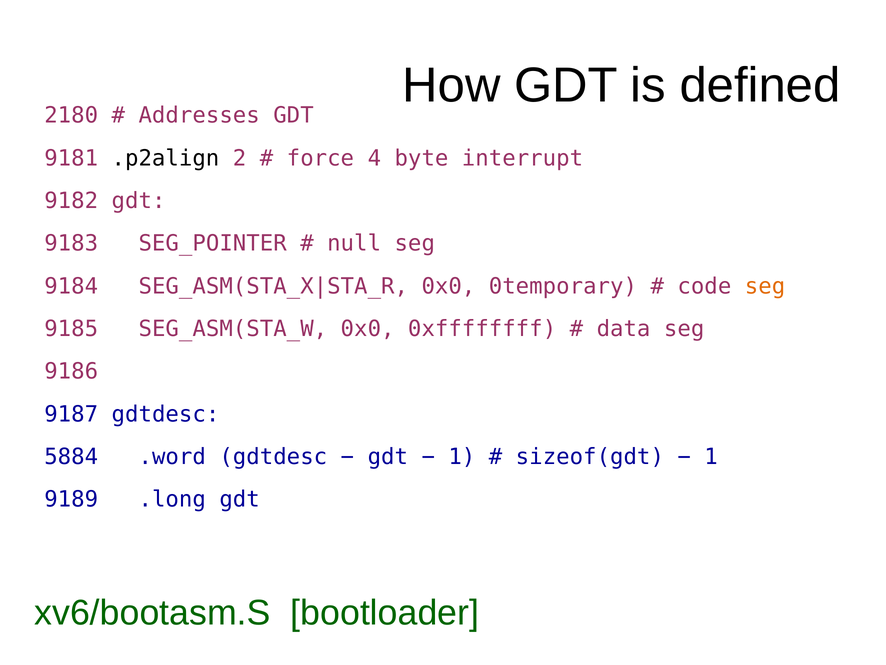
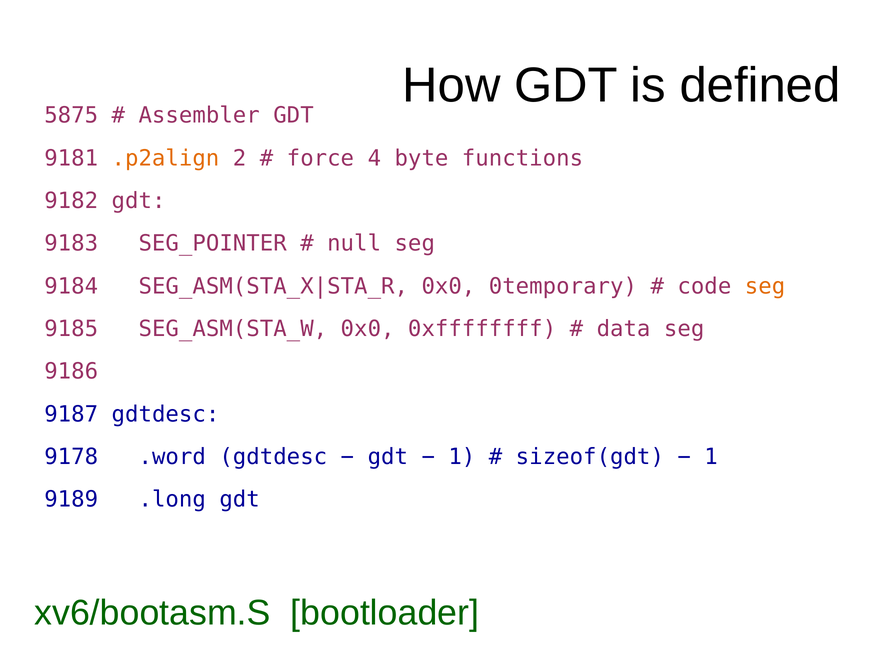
2180: 2180 -> 5875
Addresses: Addresses -> Assembler
.p2align colour: black -> orange
interrupt: interrupt -> functions
5884: 5884 -> 9178
